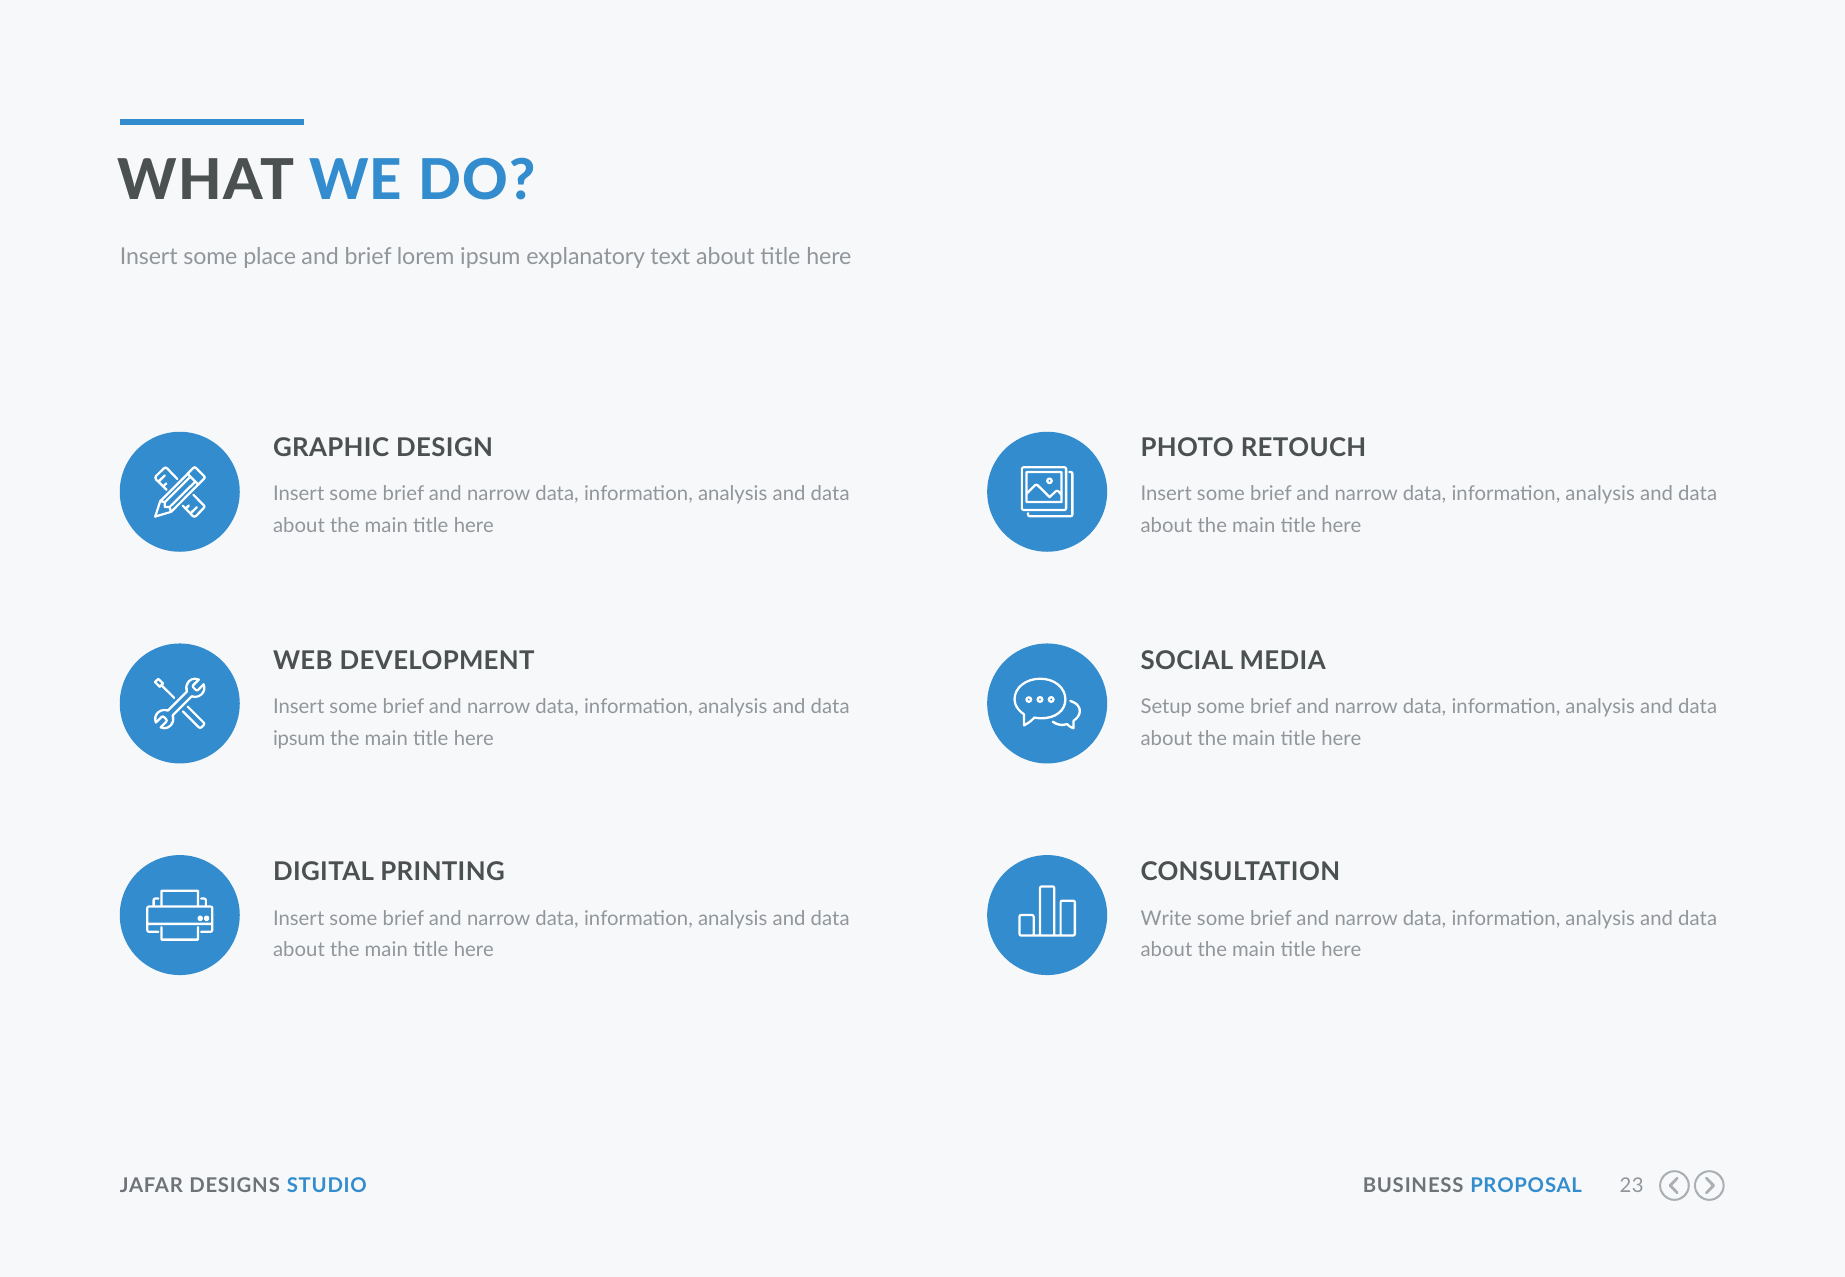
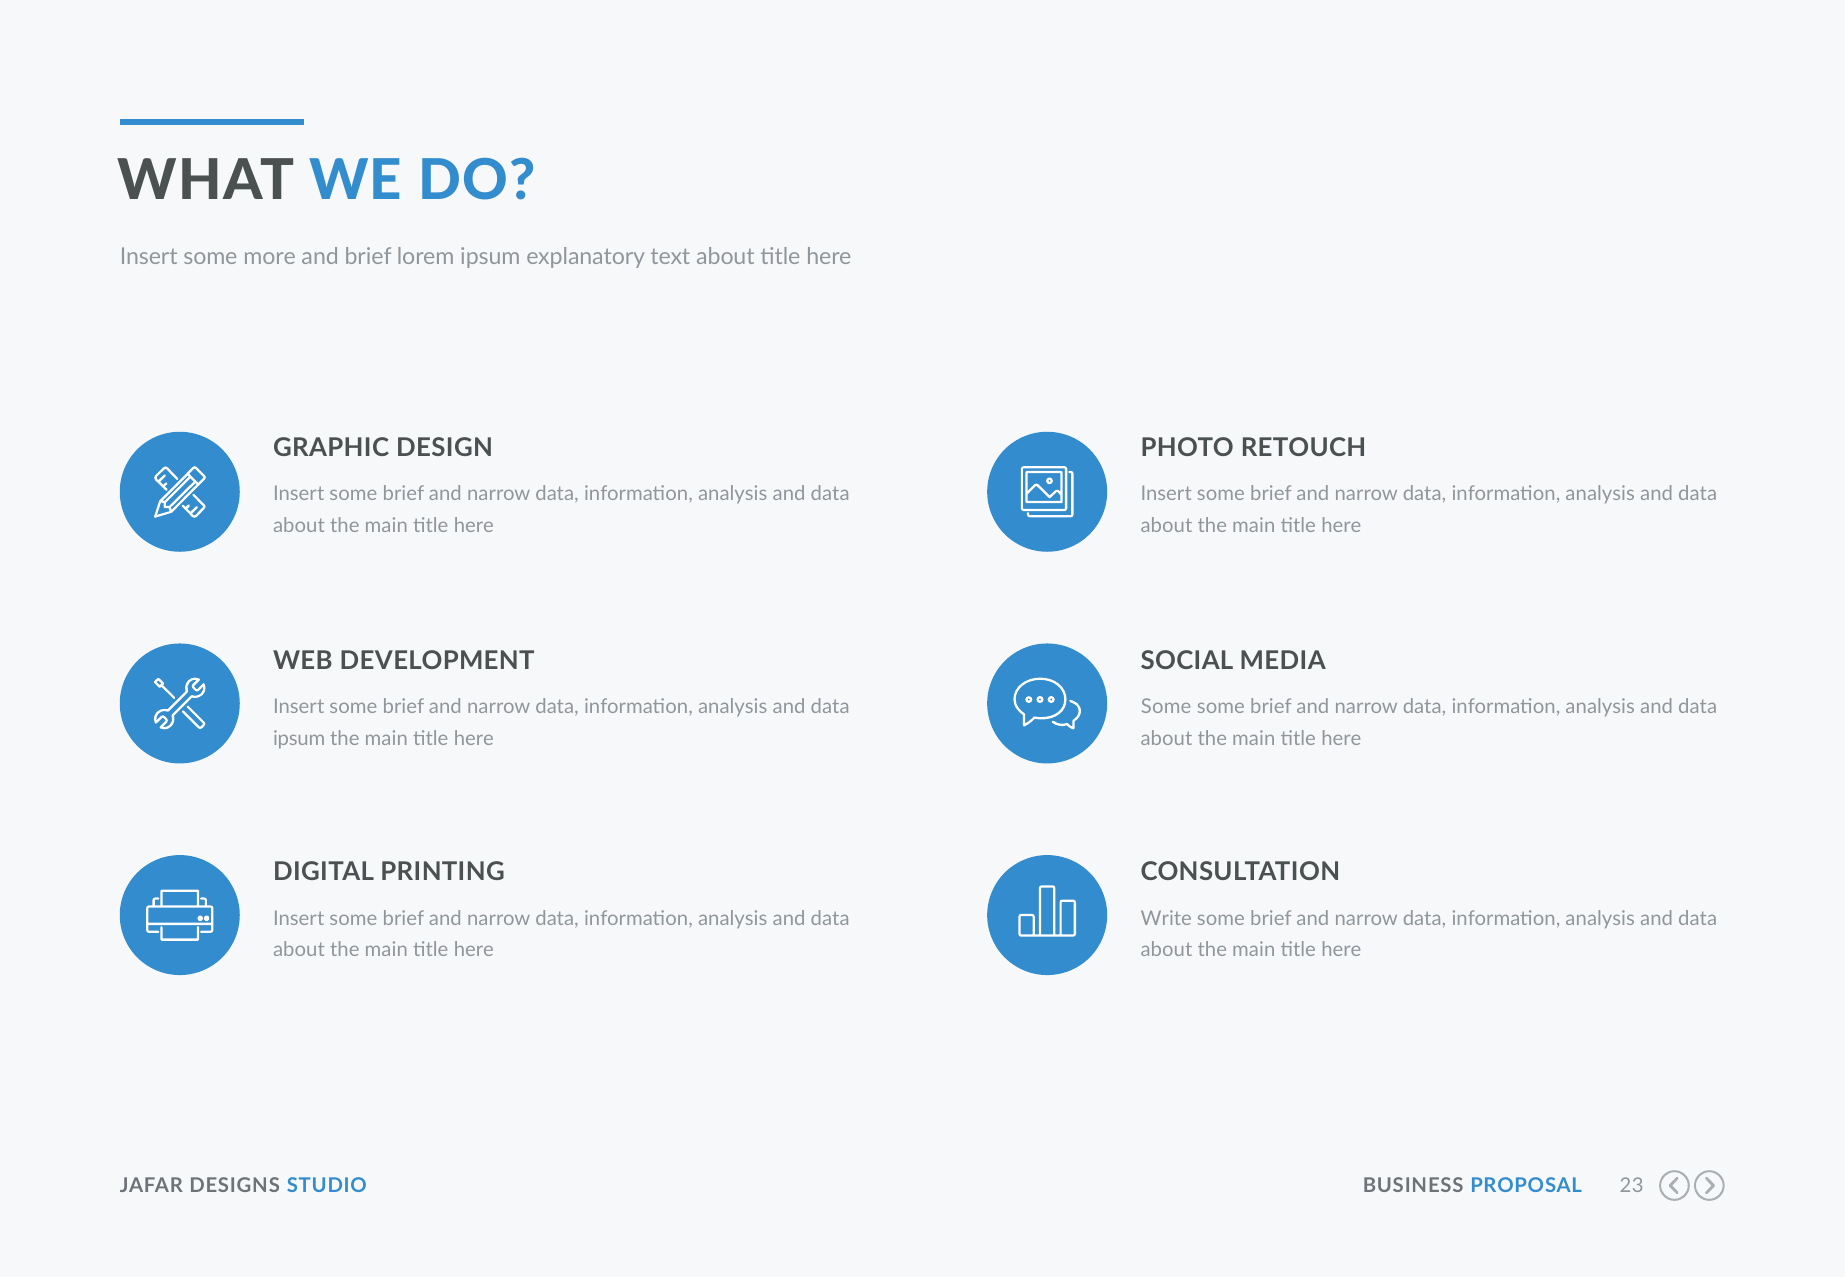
place: place -> more
Setup at (1166, 707): Setup -> Some
